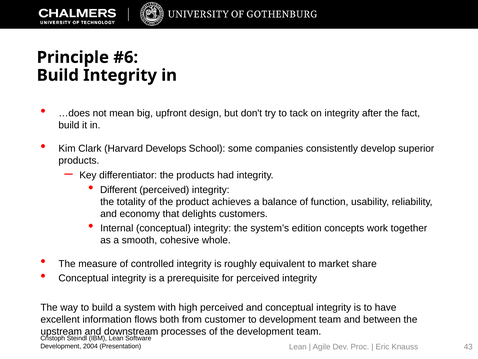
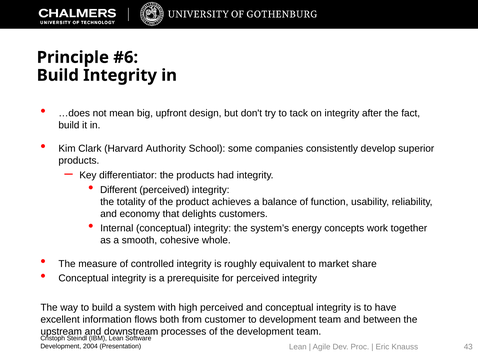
Develops: Develops -> Authority
edition: edition -> energy
